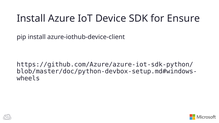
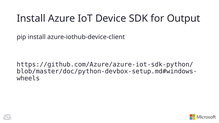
Ensure: Ensure -> Output
